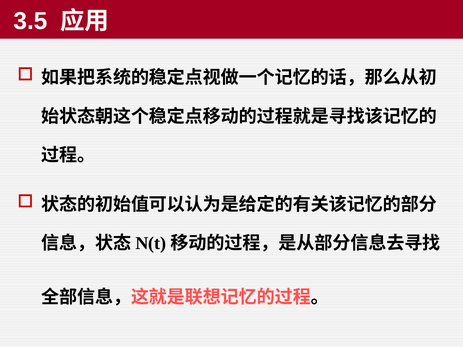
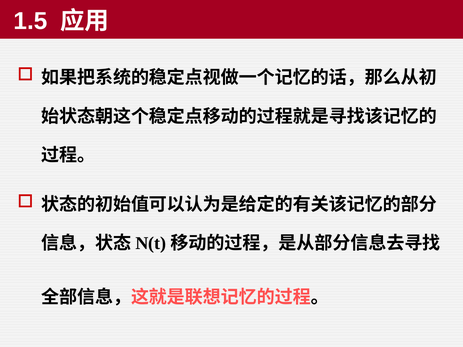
3.5: 3.5 -> 1.5
